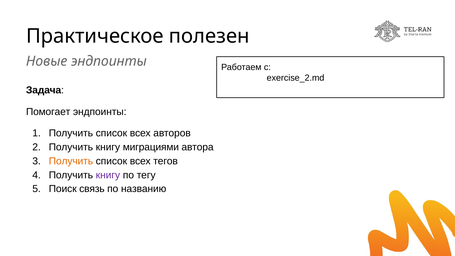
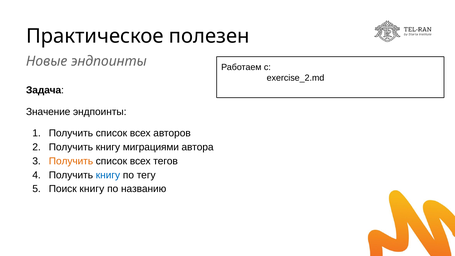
Помогает: Помогает -> Значение
книгу at (108, 175) colour: purple -> blue
Поиск связь: связь -> книгу
